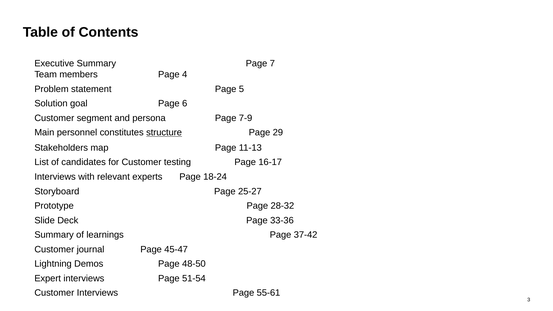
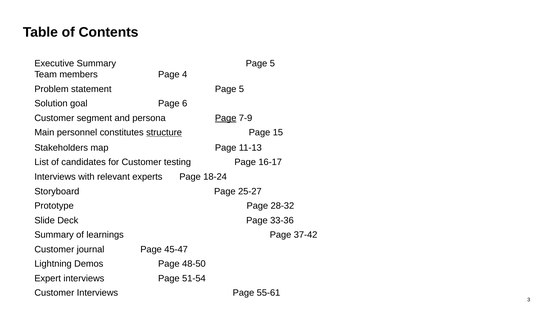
Summary Page 7: 7 -> 5
Page at (226, 118) underline: none -> present
29: 29 -> 15
